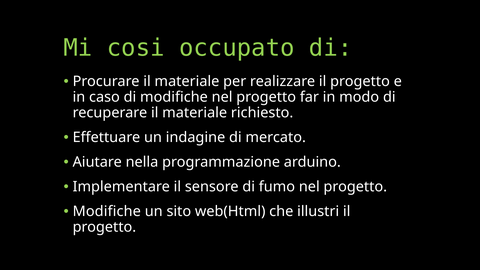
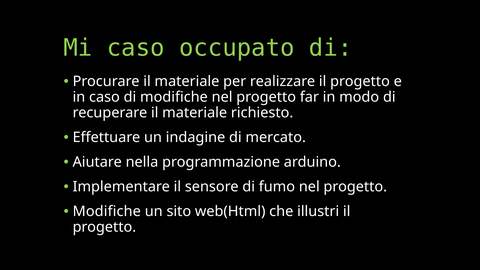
Mi cosi: cosi -> caso
